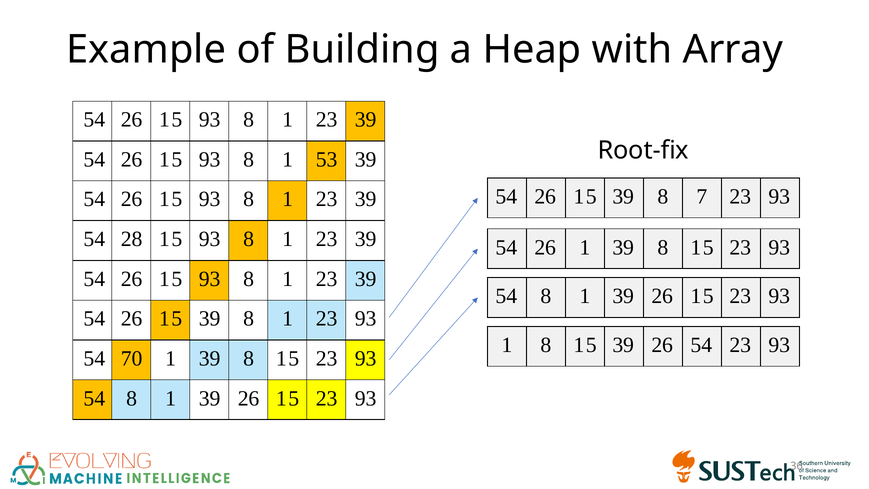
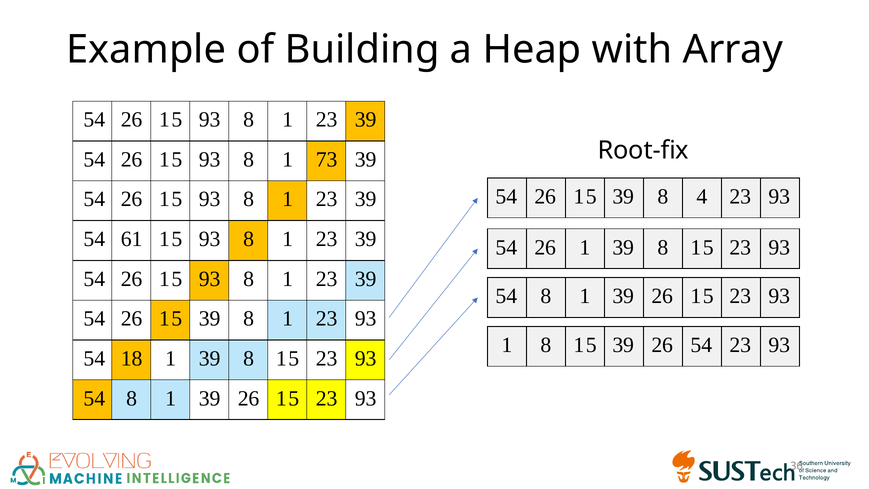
53: 53 -> 73
7: 7 -> 4
28: 28 -> 61
70: 70 -> 18
